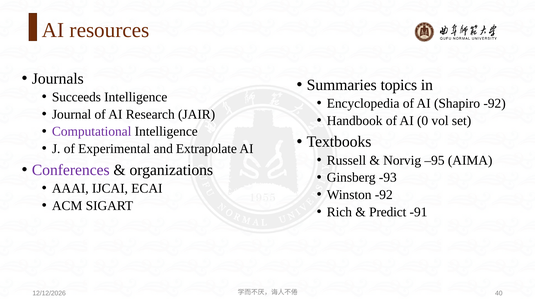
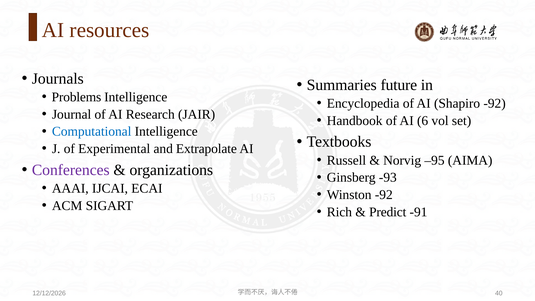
topics: topics -> future
Succeeds: Succeeds -> Problems
0: 0 -> 6
Computational colour: purple -> blue
